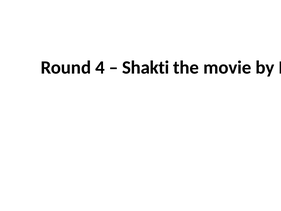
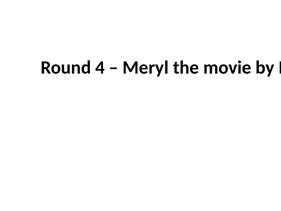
Shakti: Shakti -> Meryl
